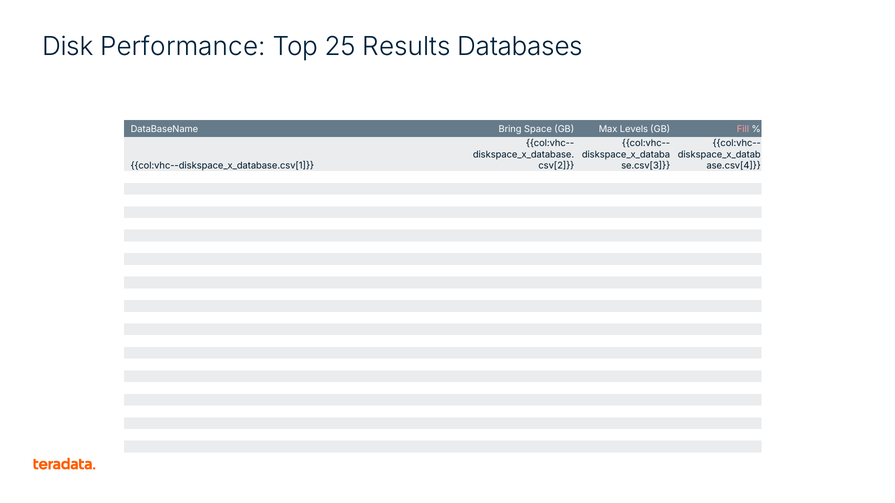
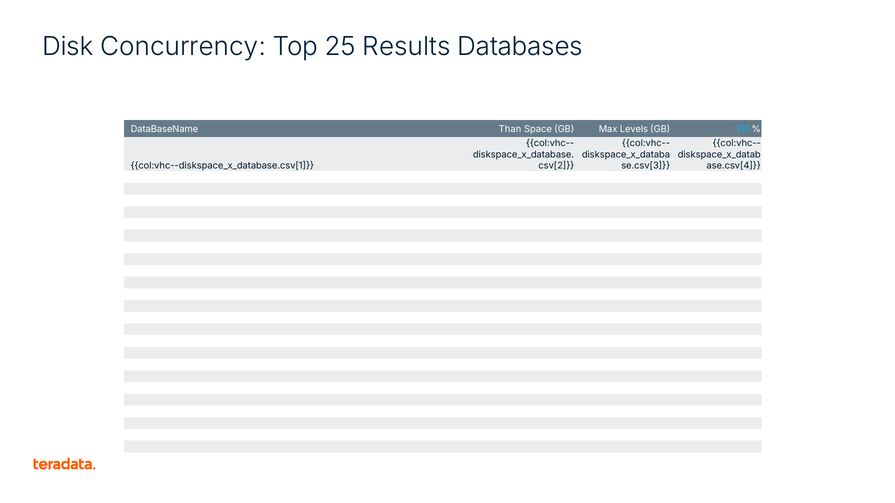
Performance: Performance -> Concurrency
Bring: Bring -> Than
Fill colour: pink -> light blue
